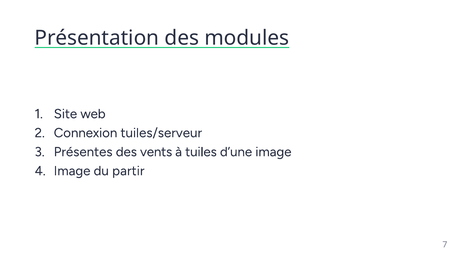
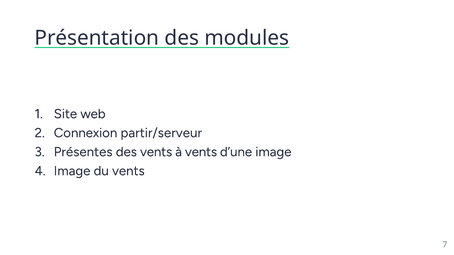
tuiles/serveur: tuiles/serveur -> partir/serveur
à tuiles: tuiles -> vents
du partir: partir -> vents
